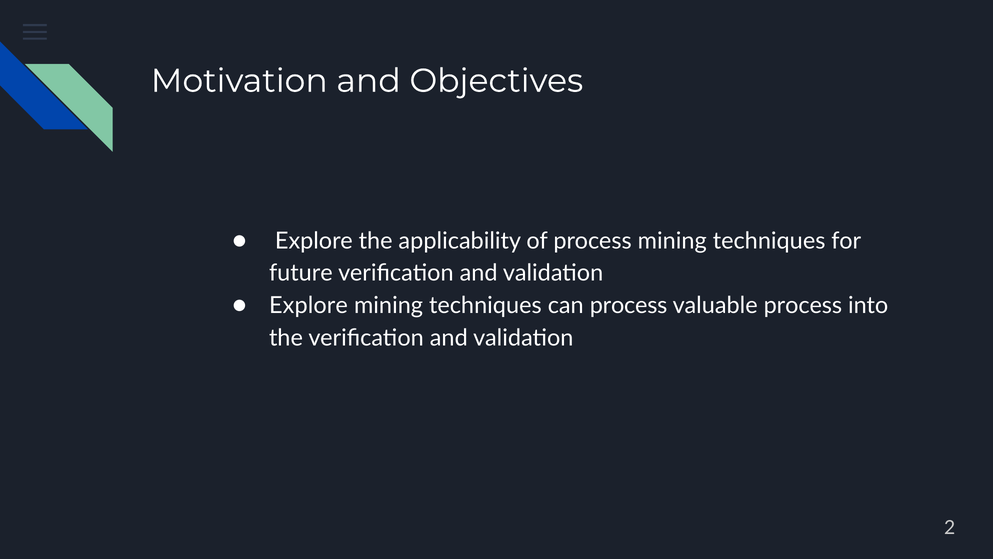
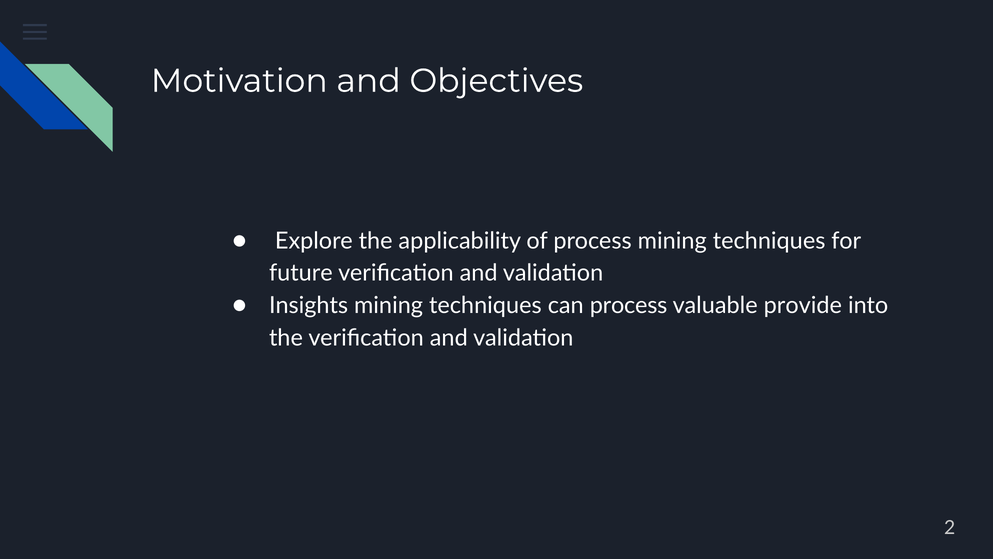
Explore at (308, 305): Explore -> Insights
valuable process: process -> provide
